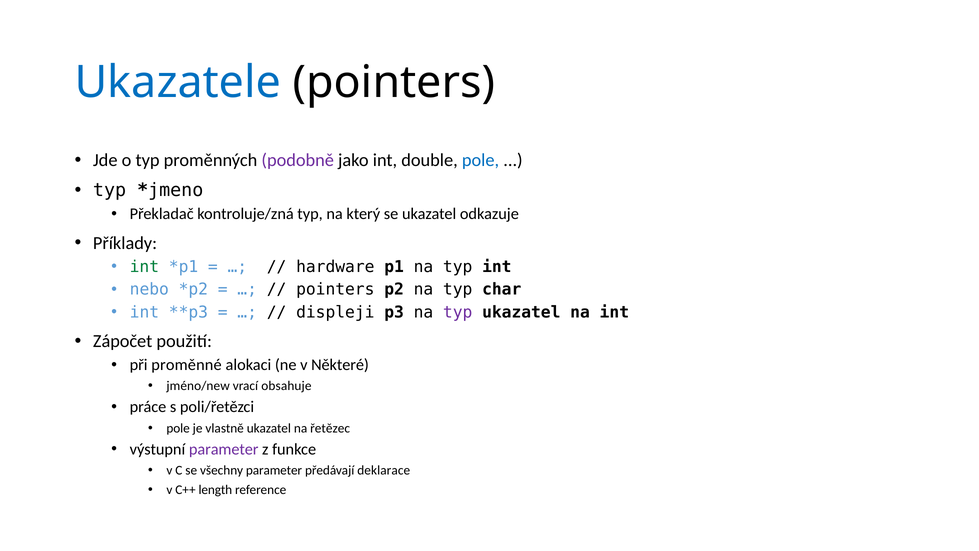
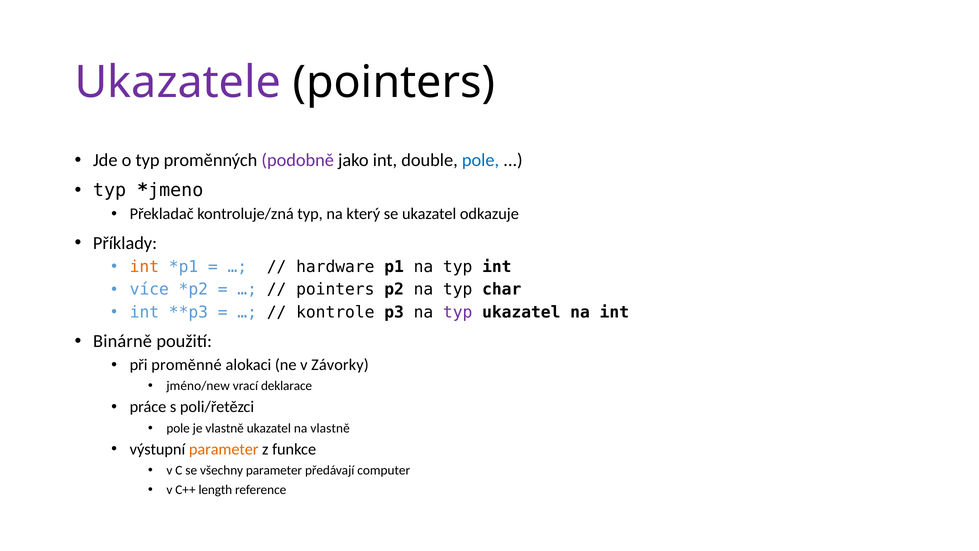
Ukazatele colour: blue -> purple
int at (144, 267) colour: green -> orange
nebo: nebo -> více
displeji: displeji -> kontrole
Zápočet: Zápočet -> Binárně
Některé: Některé -> Závorky
obsahuje: obsahuje -> deklarace
na řetězec: řetězec -> vlastně
parameter at (224, 449) colour: purple -> orange
deklarace: deklarace -> computer
